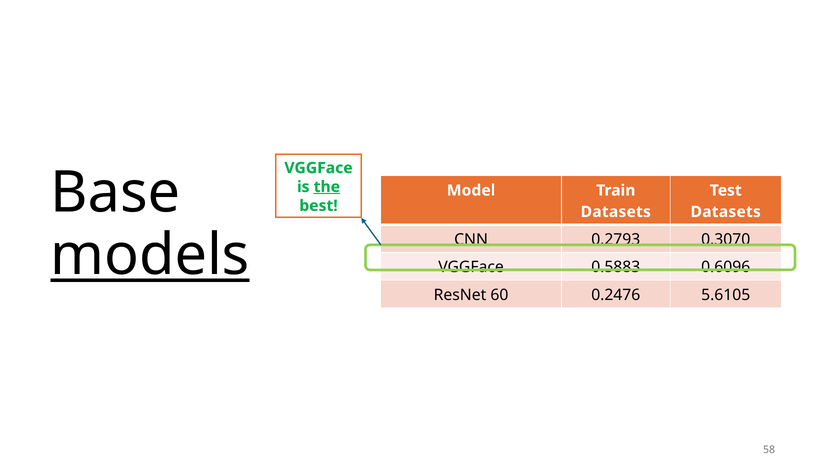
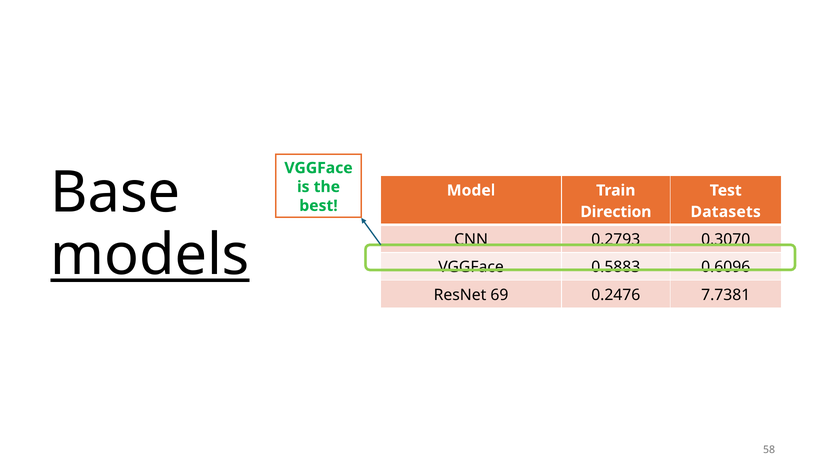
the underline: present -> none
Datasets at (616, 212): Datasets -> Direction
60: 60 -> 69
5.6105: 5.6105 -> 7.7381
